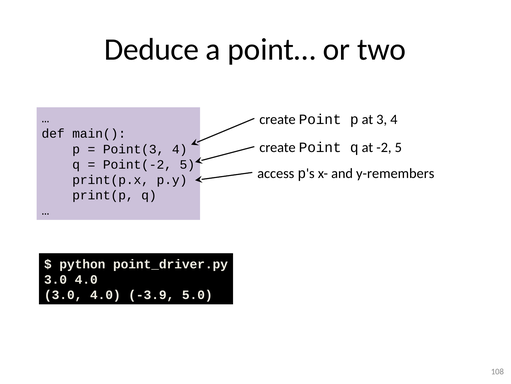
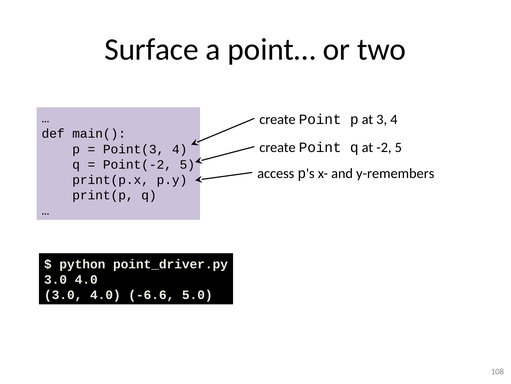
Deduce: Deduce -> Surface
-3.9: -3.9 -> -6.6
